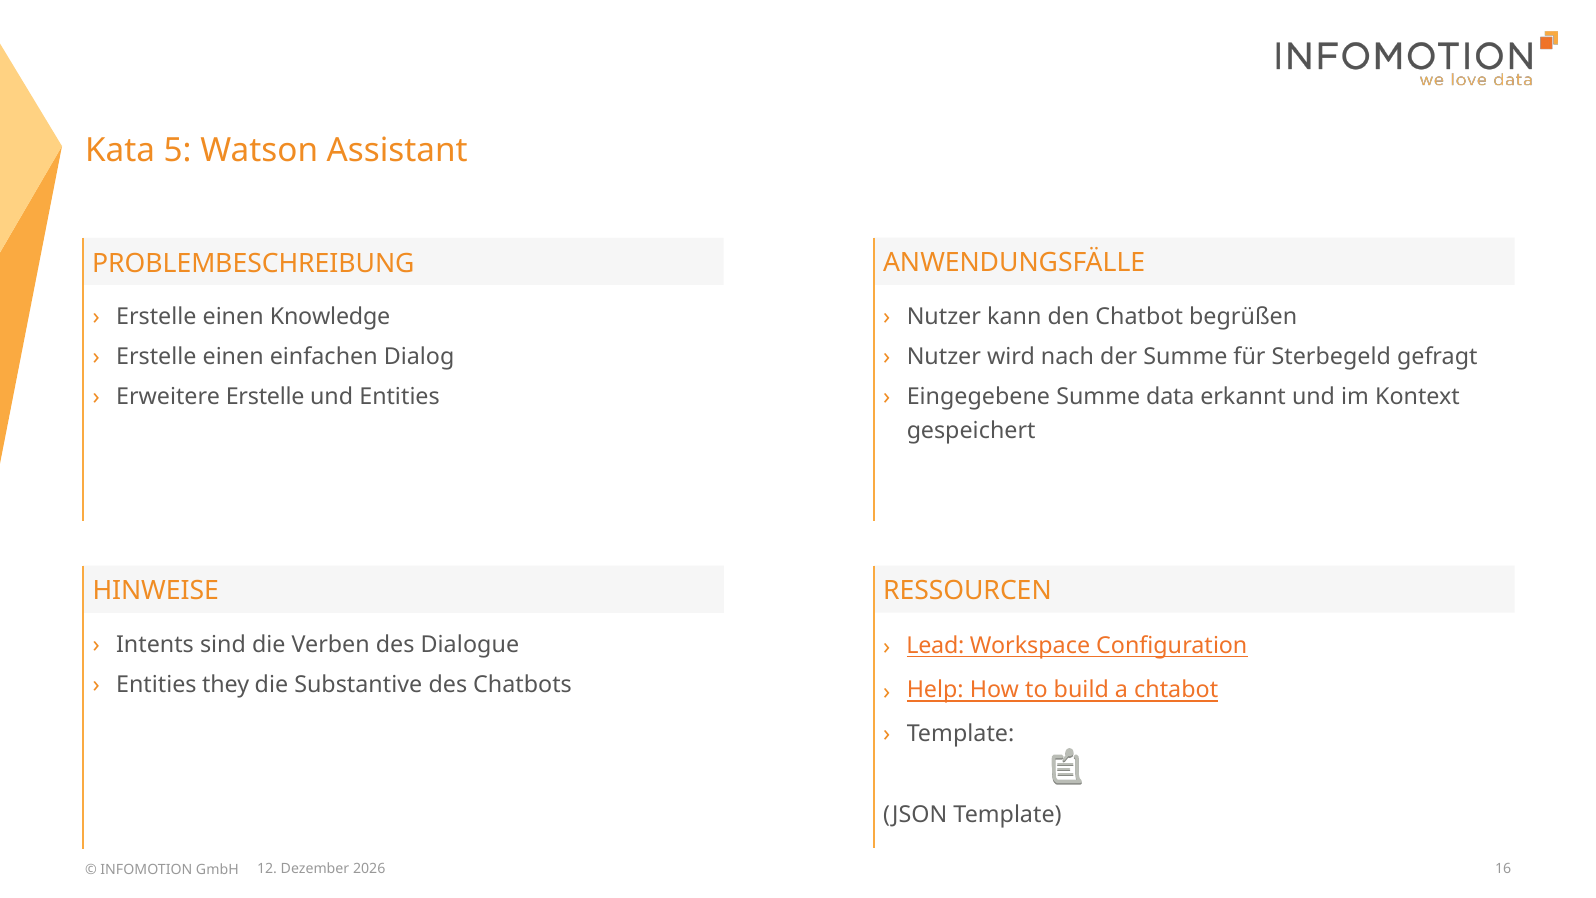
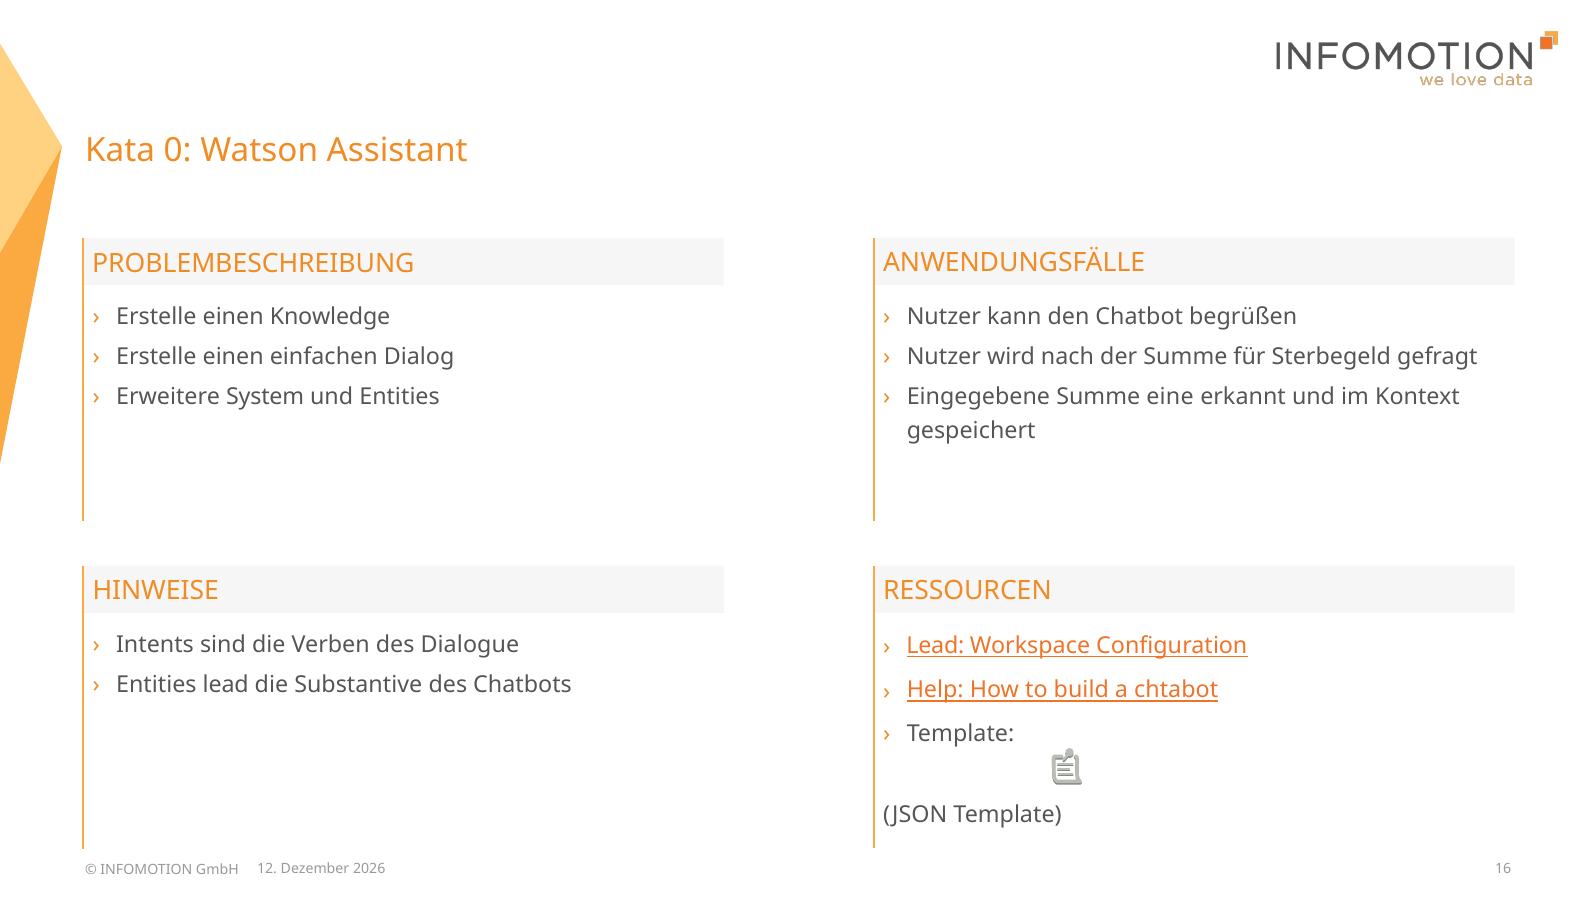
5: 5 -> 0
data: data -> eine
Erweitere Erstelle: Erstelle -> System
Entities they: they -> lead
